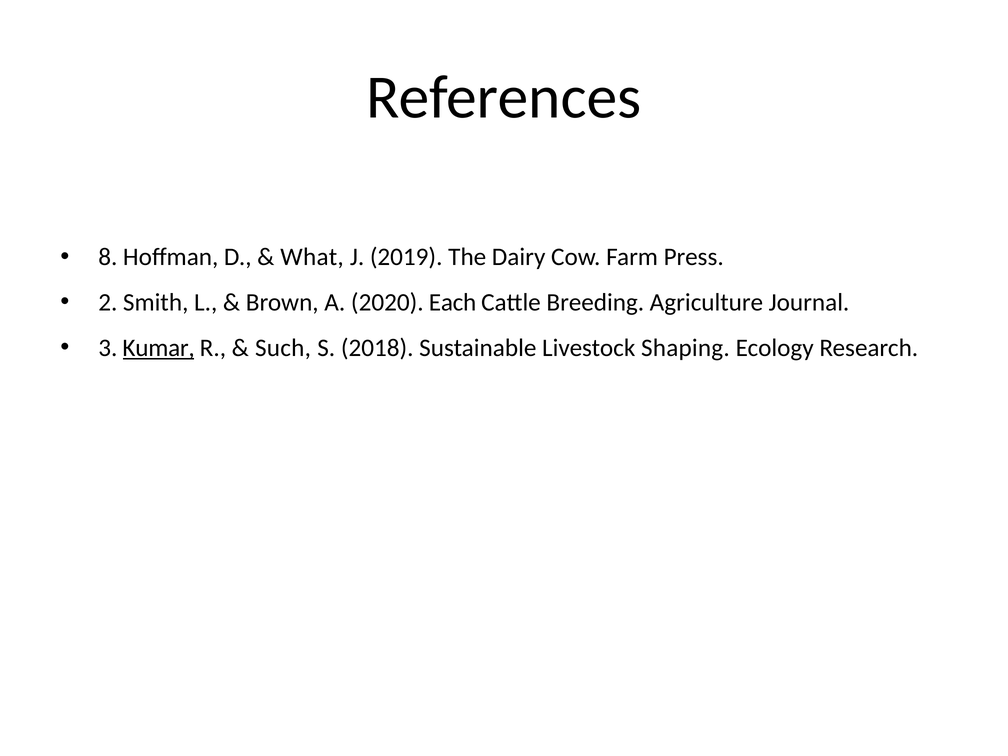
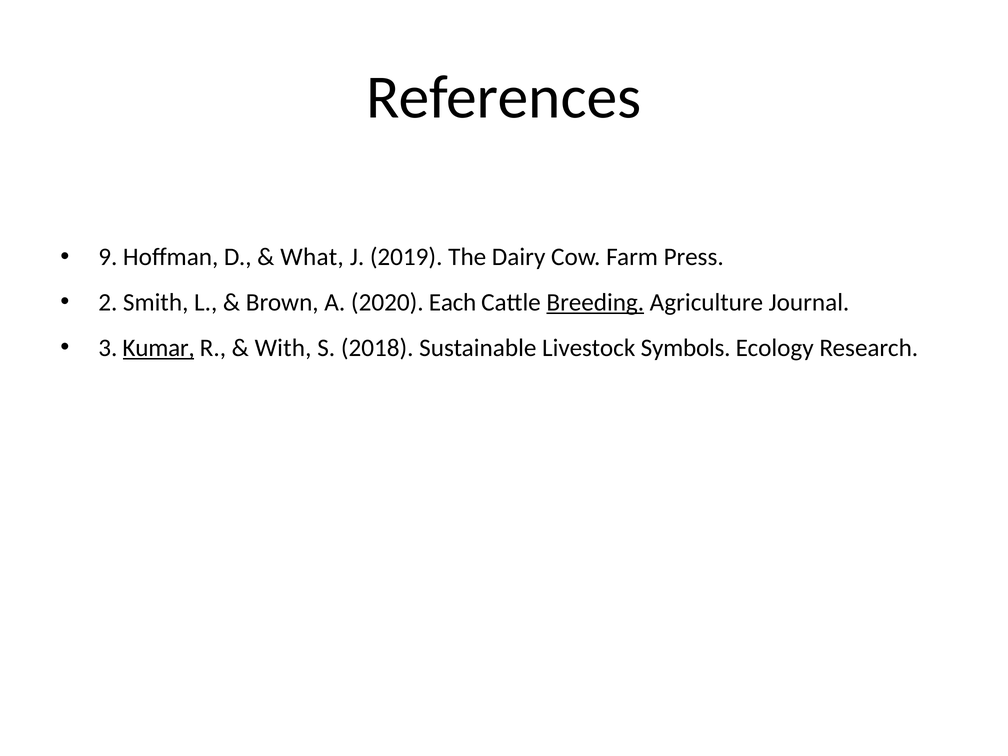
8: 8 -> 9
Breeding underline: none -> present
Such: Such -> With
Shaping: Shaping -> Symbols
